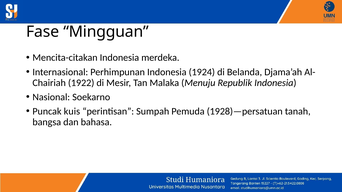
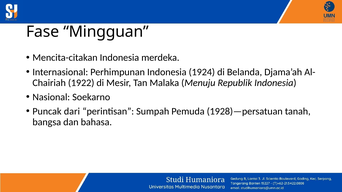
kuis: kuis -> dari
